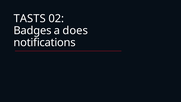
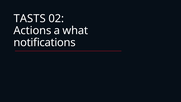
Badges: Badges -> Actions
does: does -> what
